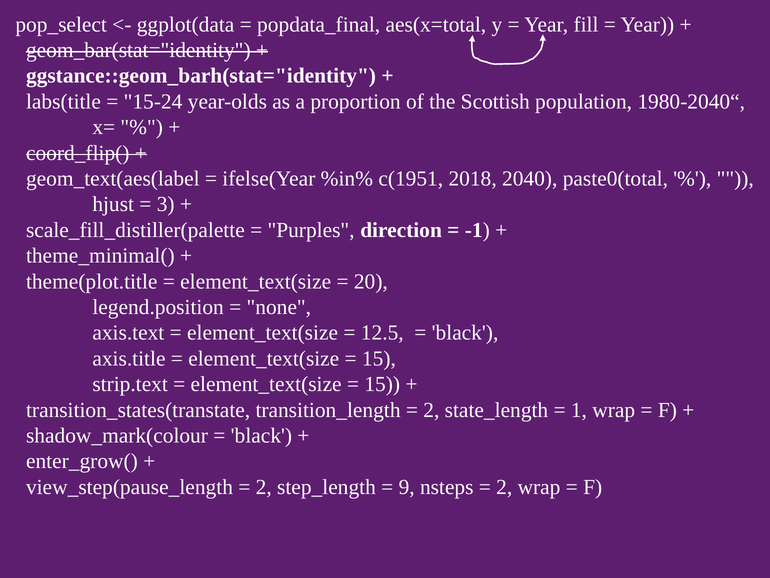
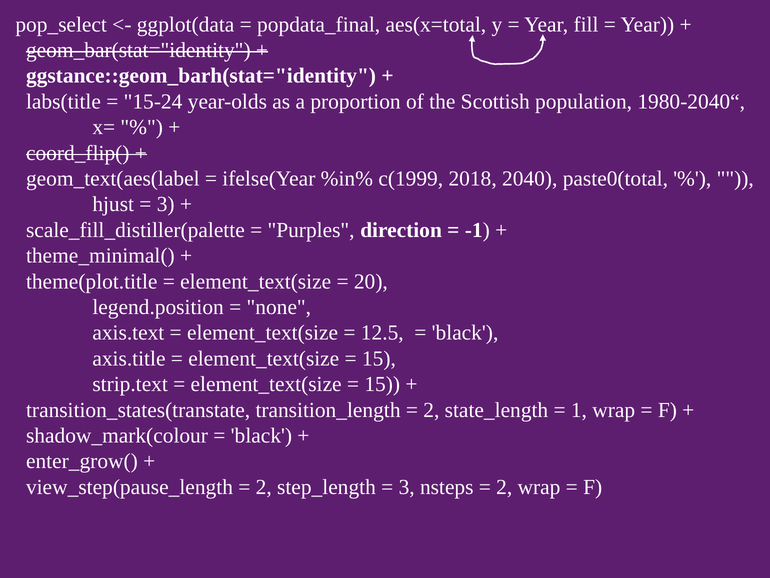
c(1951: c(1951 -> c(1999
9 at (407, 487): 9 -> 3
